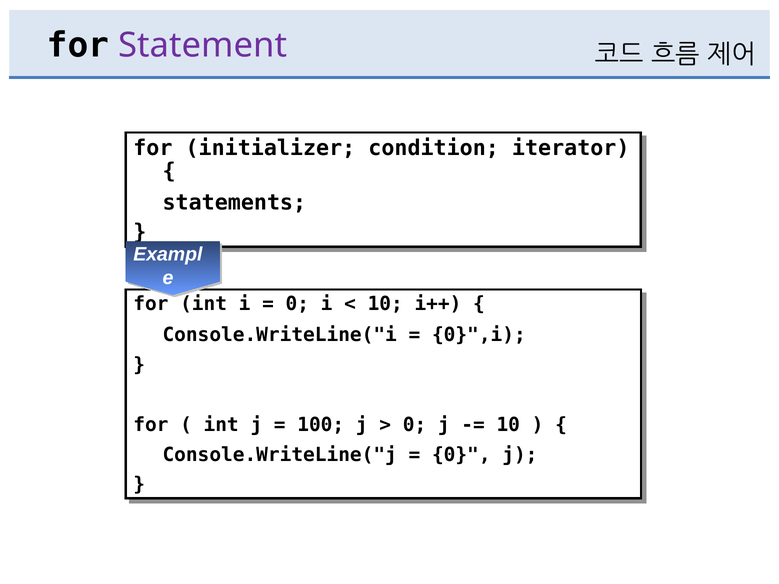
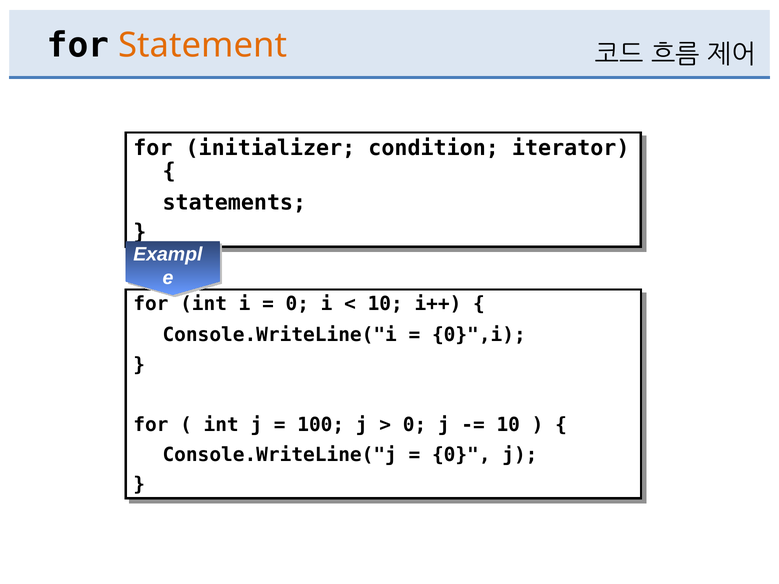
Statement colour: purple -> orange
